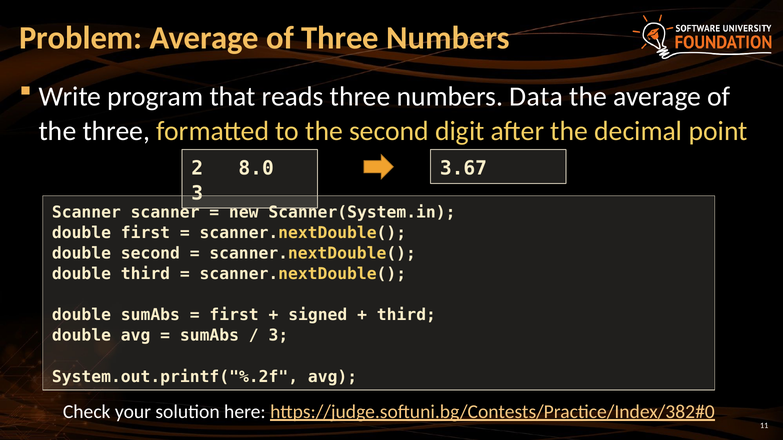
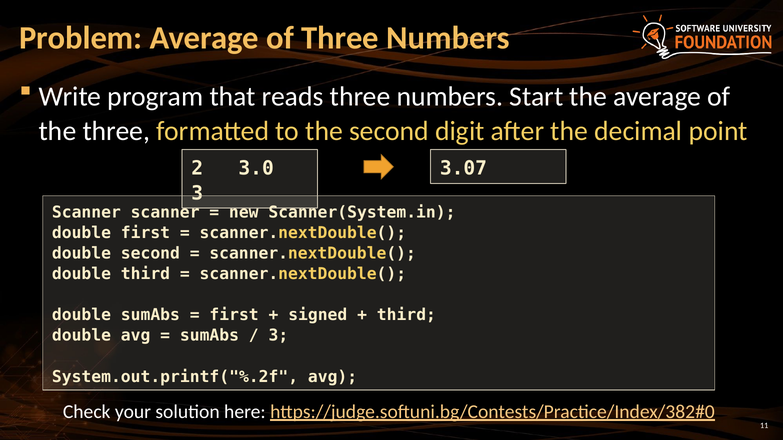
Data: Data -> Start
8.0: 8.0 -> 3.0
3.67: 3.67 -> 3.07
